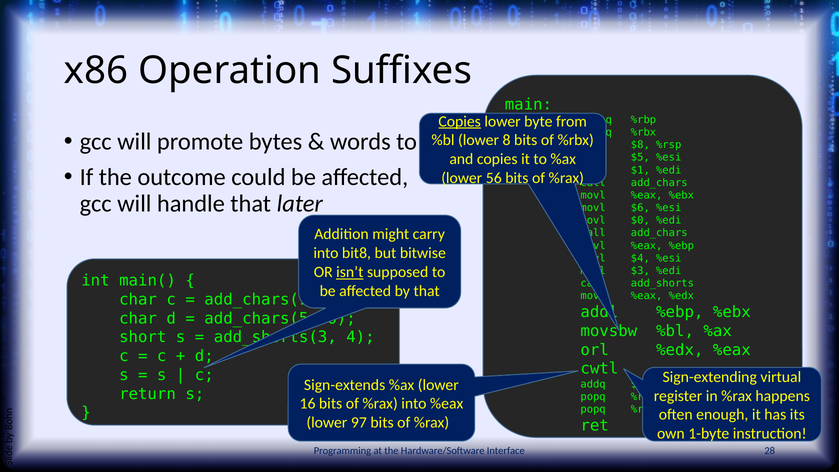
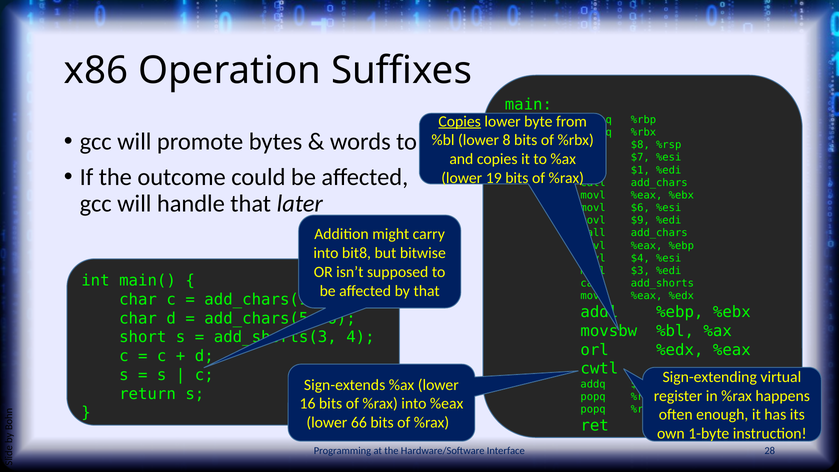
$5: $5 -> $7
56: 56 -> 19
$0: $0 -> $9
isn’t underline: present -> none
97: 97 -> 66
